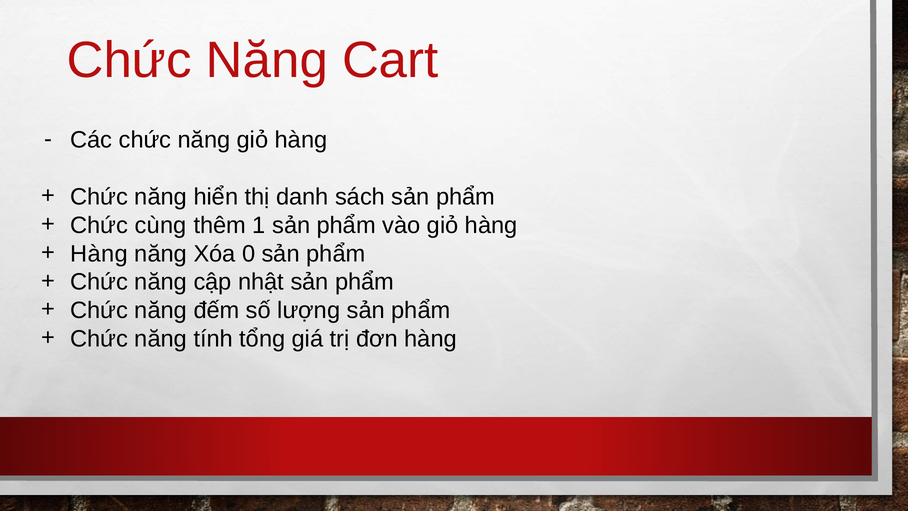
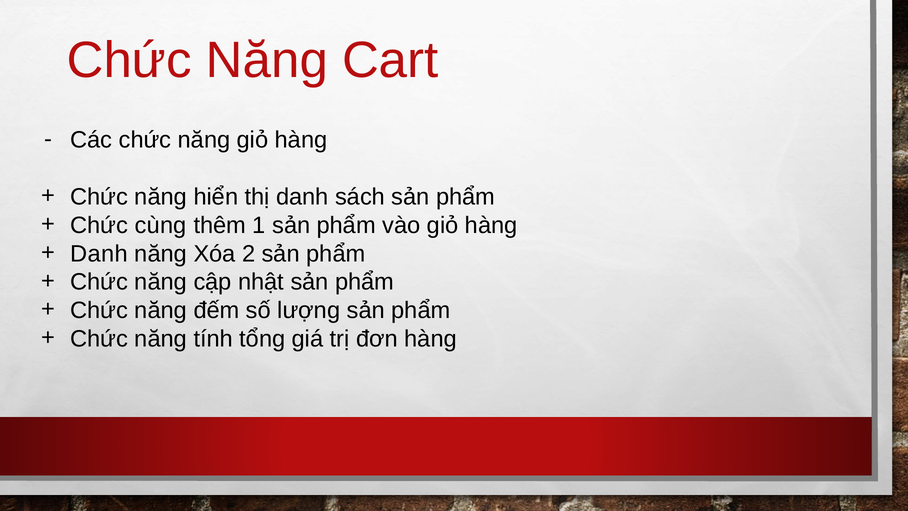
Hàng at (99, 254): Hàng -> Danh
0: 0 -> 2
